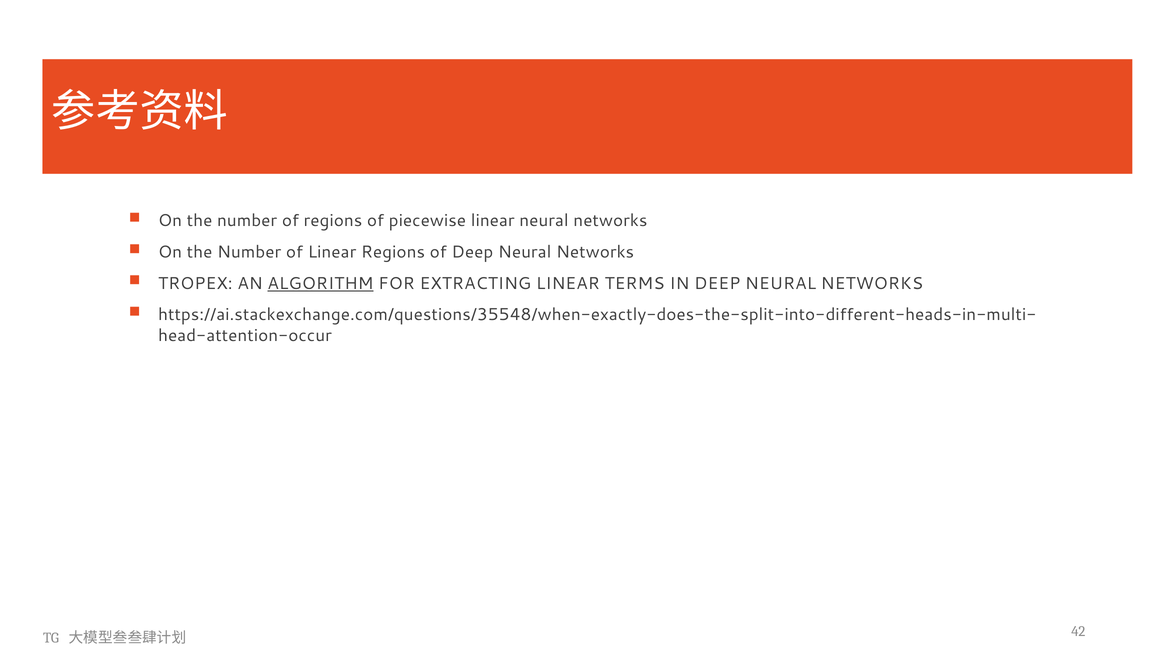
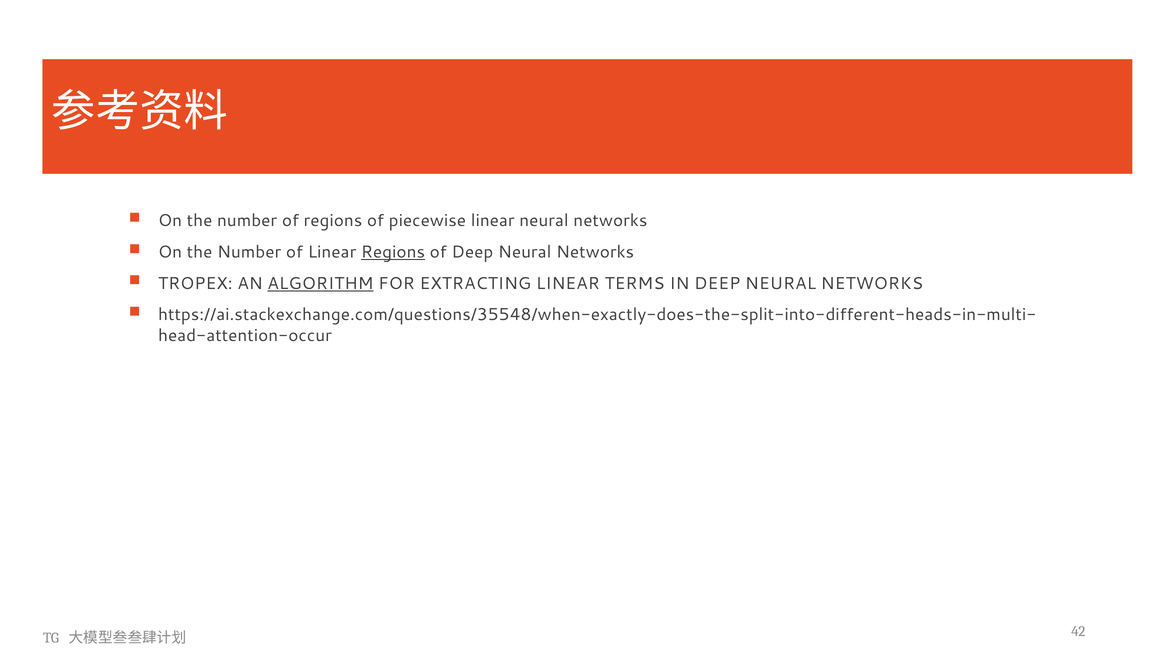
Regions at (393, 252) underline: none -> present
